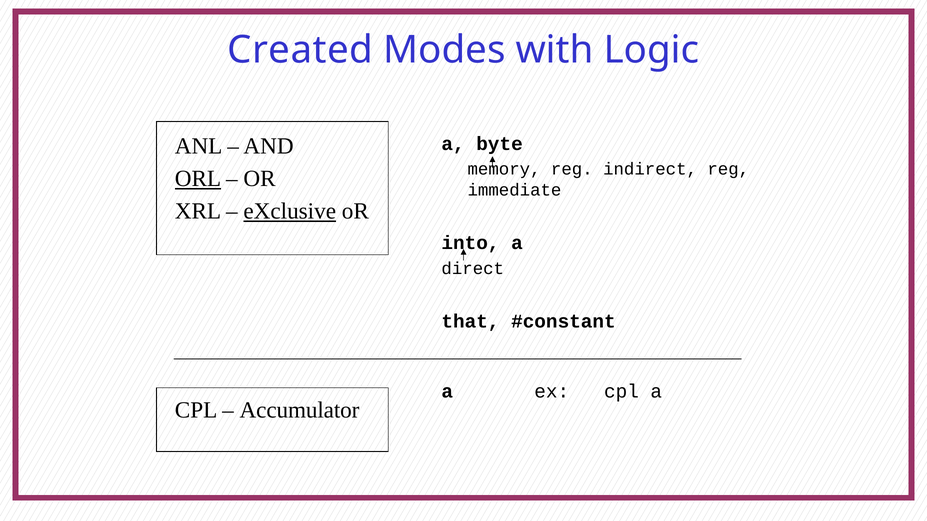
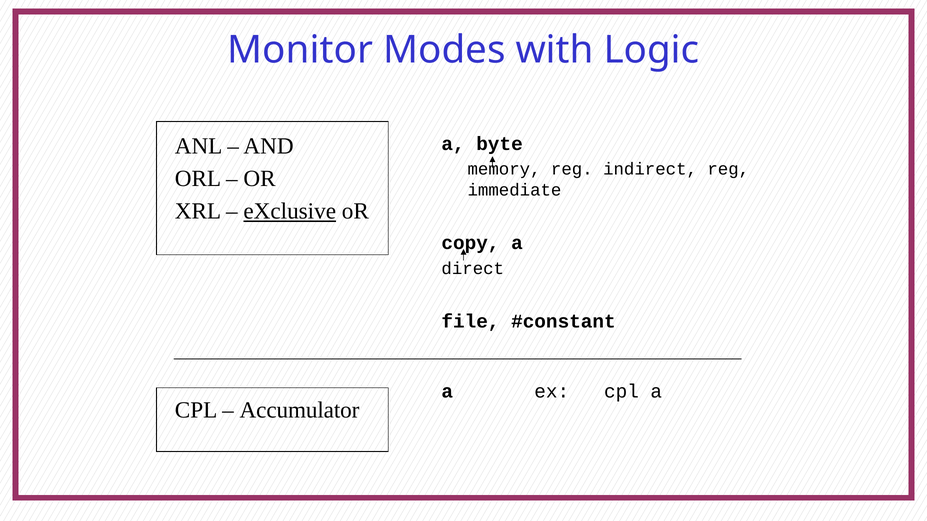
Created: Created -> Monitor
ORL underline: present -> none
into: into -> copy
that: that -> file
